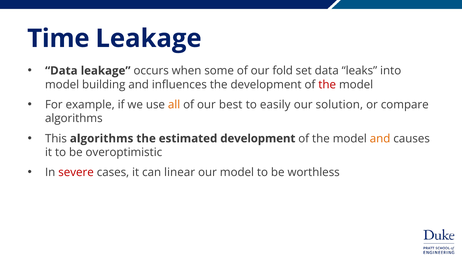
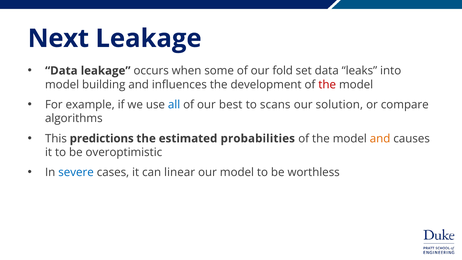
Time: Time -> Next
all colour: orange -> blue
easily: easily -> scans
This algorithms: algorithms -> predictions
estimated development: development -> probabilities
severe colour: red -> blue
